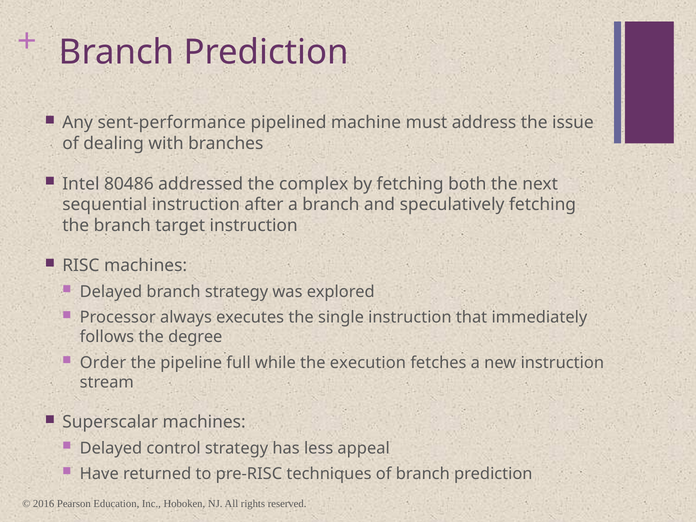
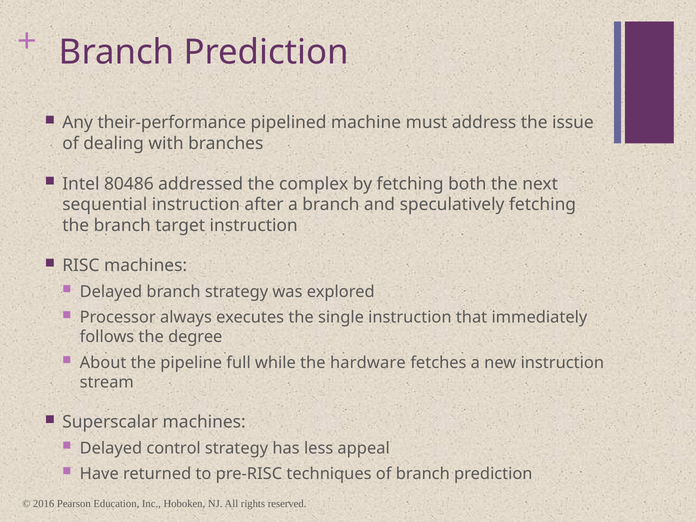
sent-performance: sent-performance -> their-performance
Order: Order -> About
execution: execution -> hardware
